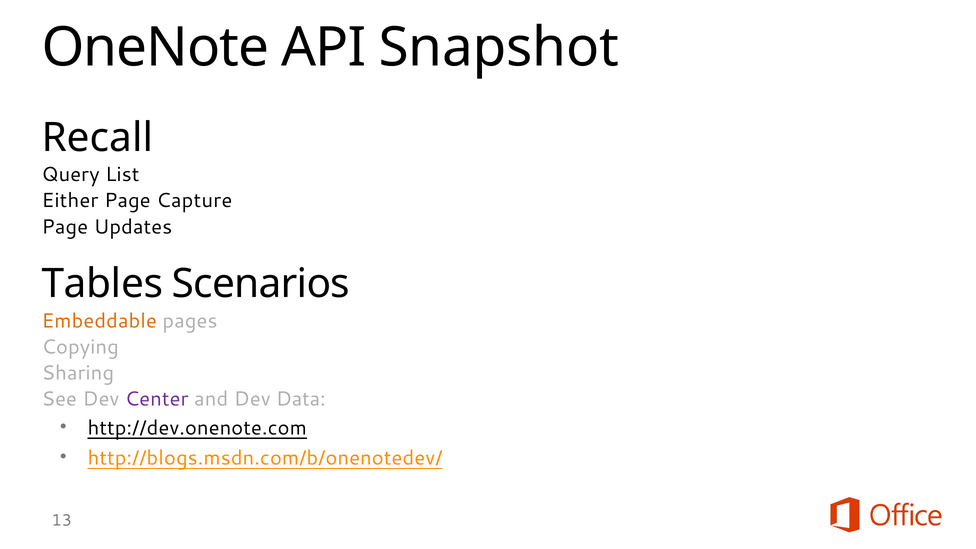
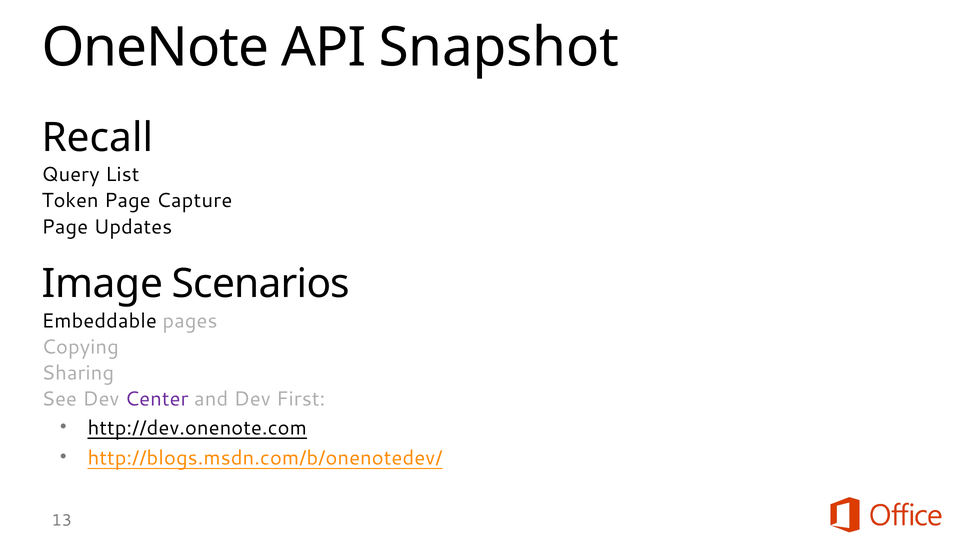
Either: Either -> Token
Tables: Tables -> Image
Embeddable colour: orange -> black
Data: Data -> First
